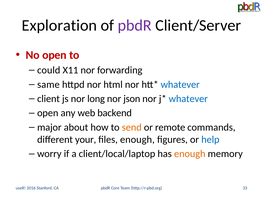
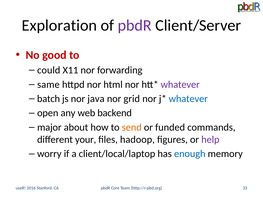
No open: open -> good
whatever at (180, 85) colour: blue -> purple
client: client -> batch
long: long -> java
json: json -> grid
remote: remote -> funded
files enough: enough -> hadoop
help colour: blue -> purple
enough at (190, 154) colour: orange -> blue
